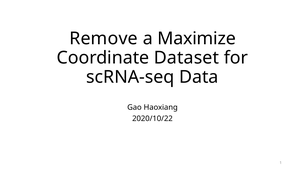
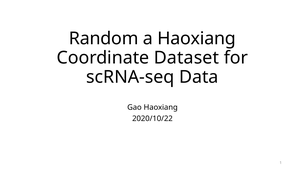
Remove: Remove -> Random
a Maximize: Maximize -> Haoxiang
